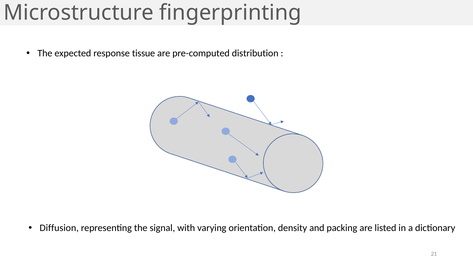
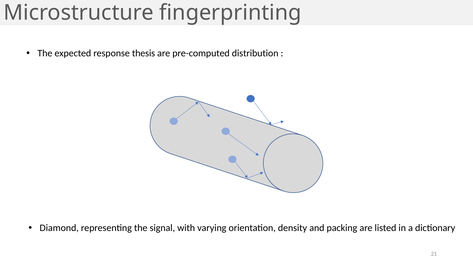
tissue: tissue -> thesis
Diffusion: Diffusion -> Diamond
